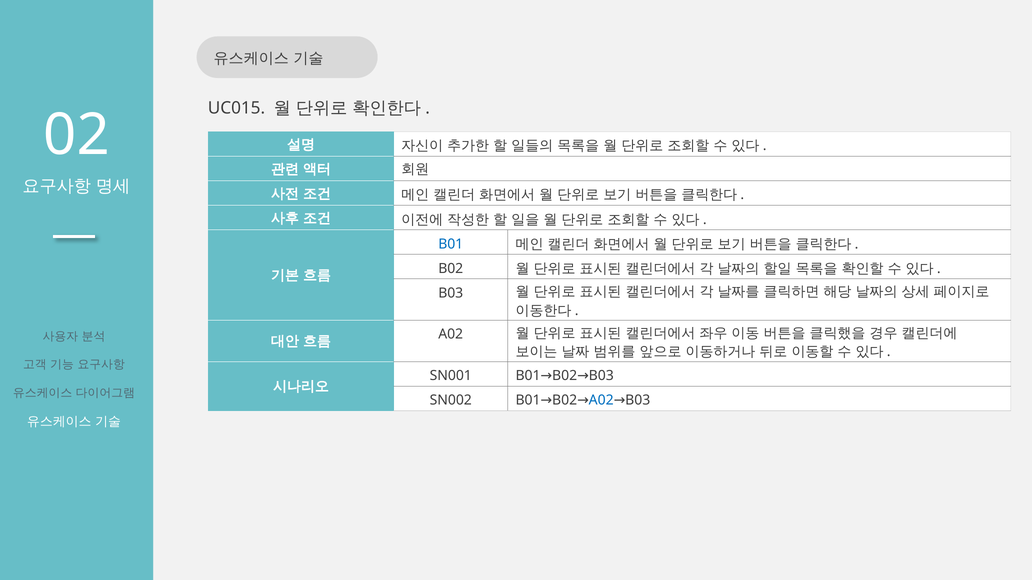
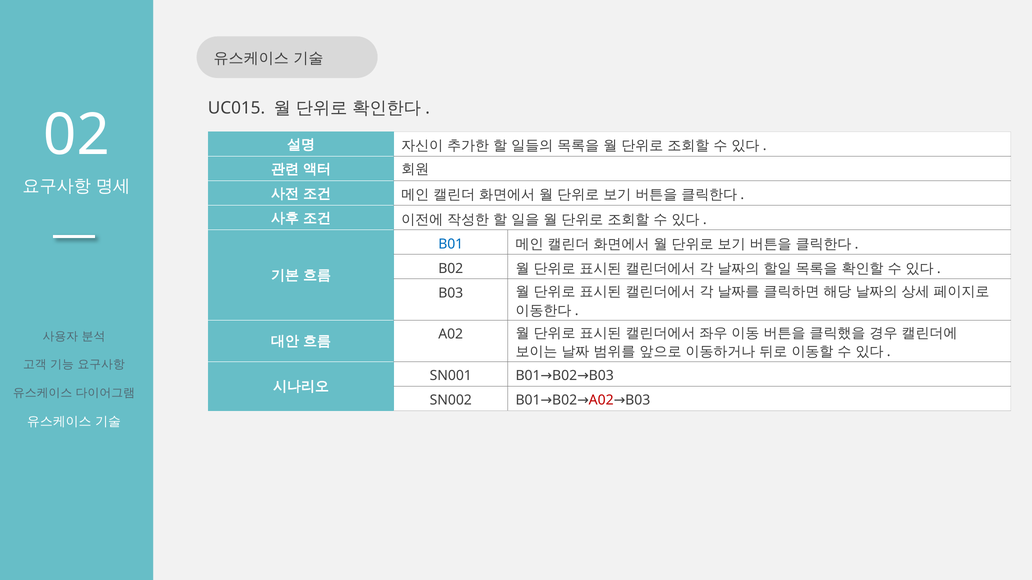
A02 at (601, 401) colour: blue -> red
